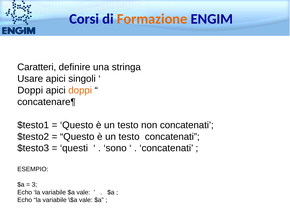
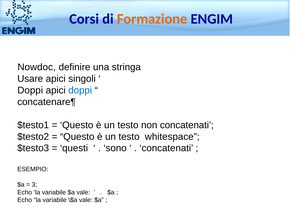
Caratteri: Caratteri -> Nowdoc
doppi at (80, 91) colour: orange -> blue
testo concatenati: concatenati -> whitespace
